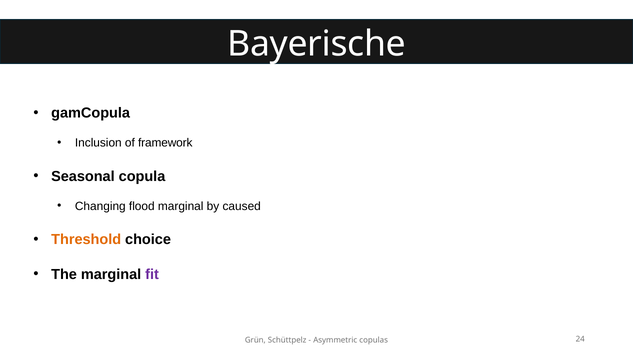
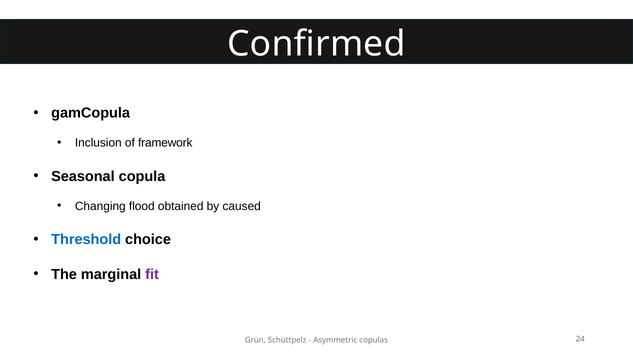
Bayerische: Bayerische -> Confirmed
flood marginal: marginal -> obtained
Threshold colour: orange -> blue
